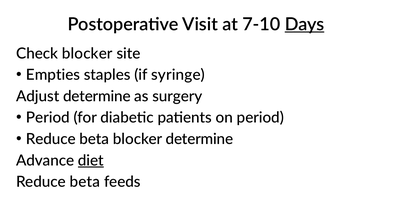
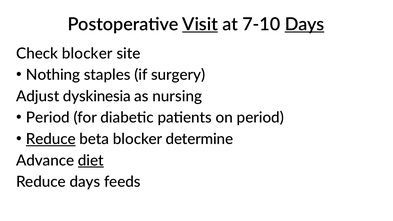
Visit underline: none -> present
Empties: Empties -> Nothing
syringe: syringe -> surgery
Adjust determine: determine -> dyskinesia
surgery: surgery -> nursing
Reduce at (51, 139) underline: none -> present
beta at (85, 182): beta -> days
